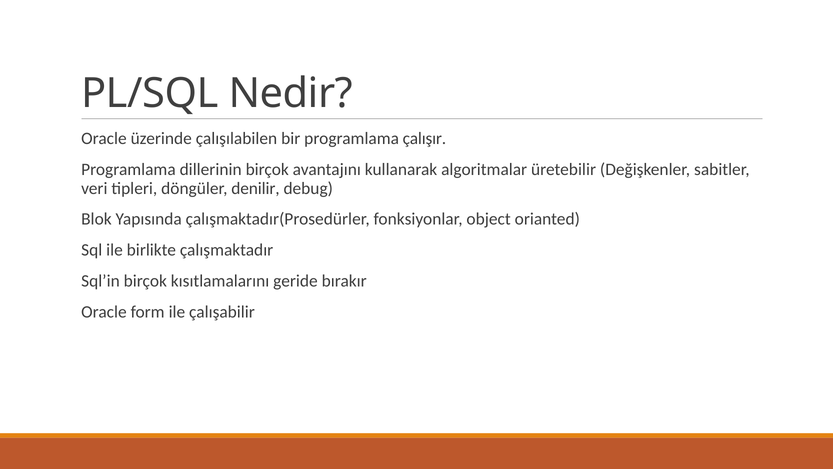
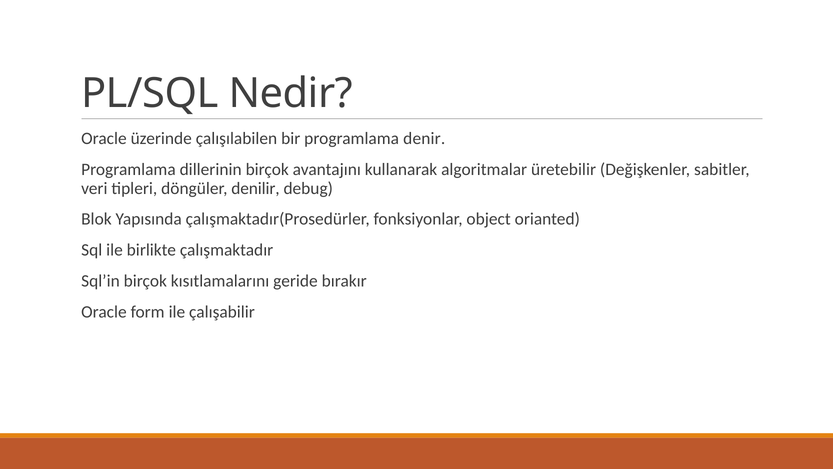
çalışır: çalışır -> denir
